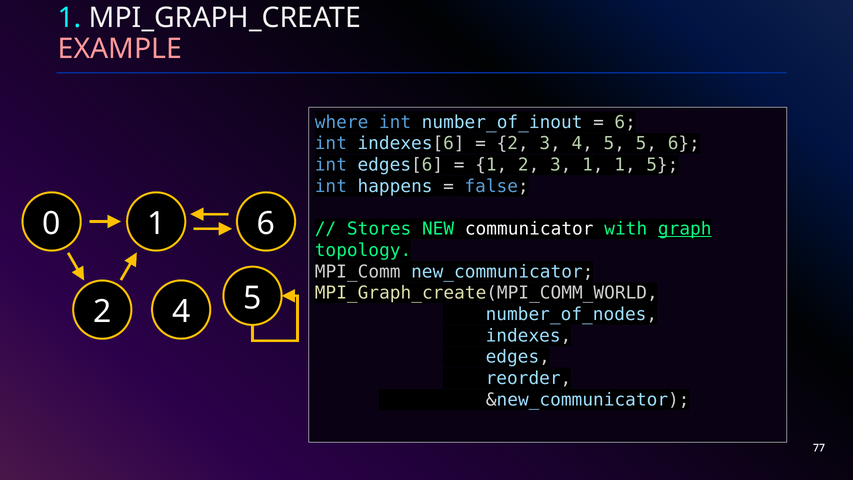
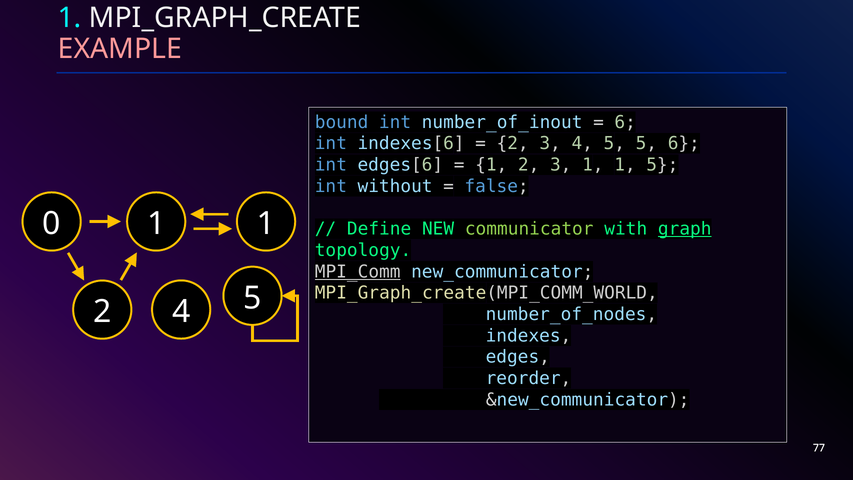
where: where -> bound
happens: happens -> without
0 1 6: 6 -> 1
Stores: Stores -> Define
communicator colour: white -> light green
MPI_Comm underline: none -> present
